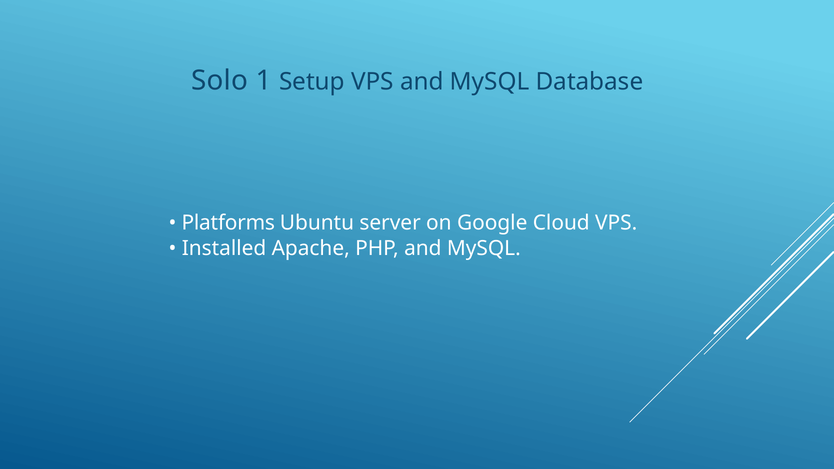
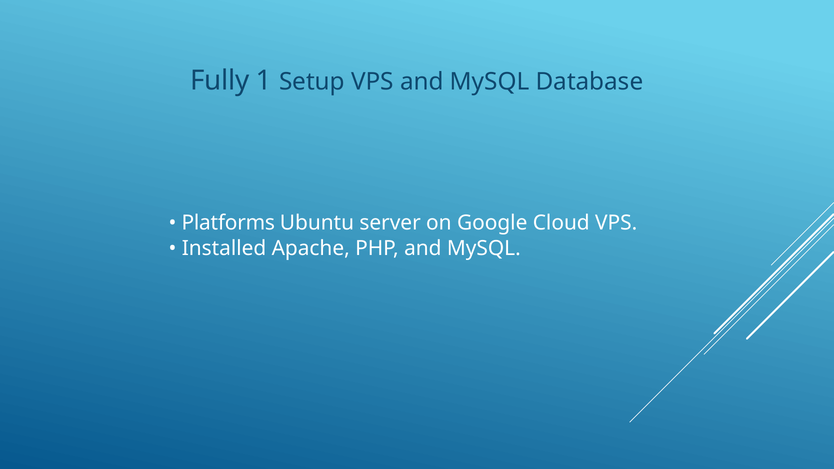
Solo: Solo -> Fully
